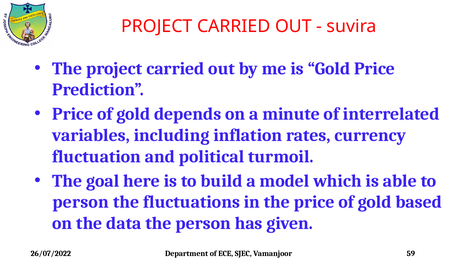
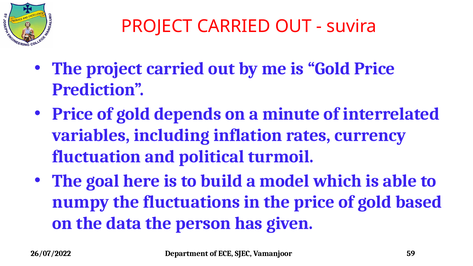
person at (81, 202): person -> numpy
